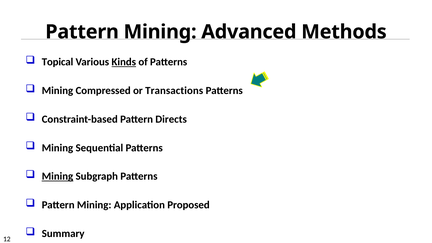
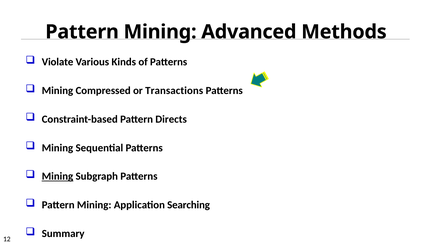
Topical: Topical -> Violate
Kinds underline: present -> none
Proposed: Proposed -> Searching
